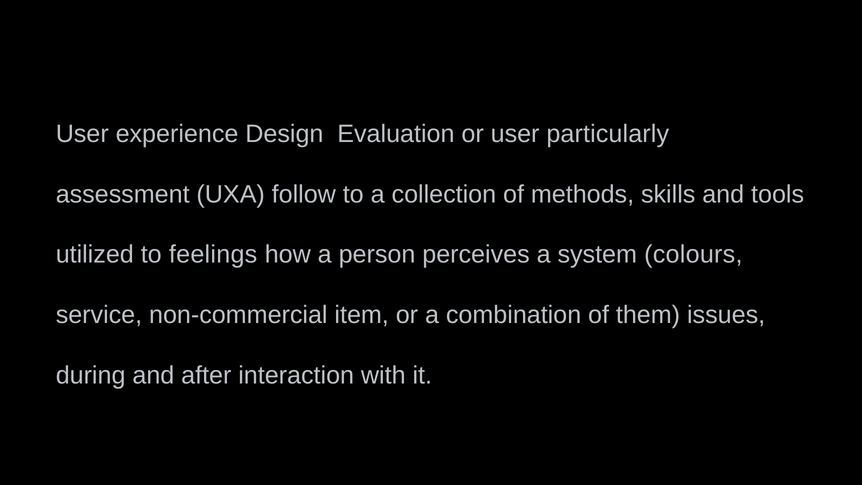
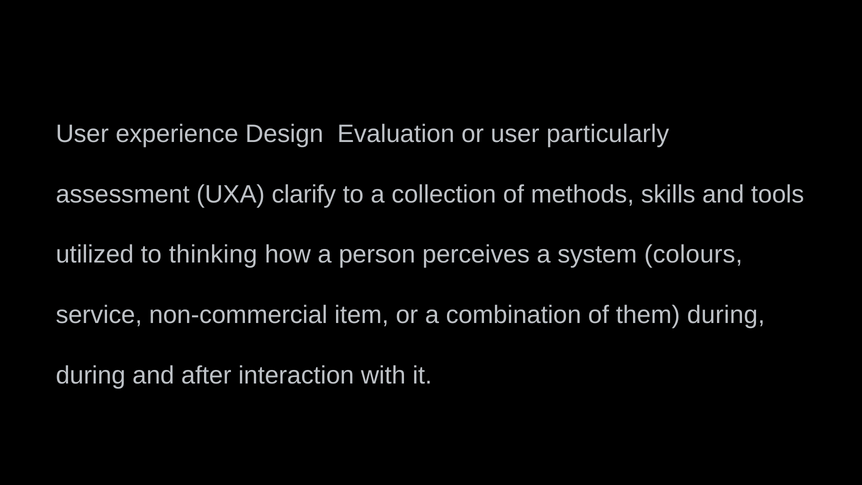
follow: follow -> clarify
feelings: feelings -> thinking
them issues: issues -> during
